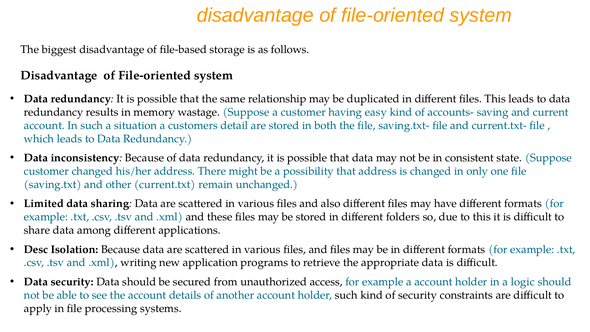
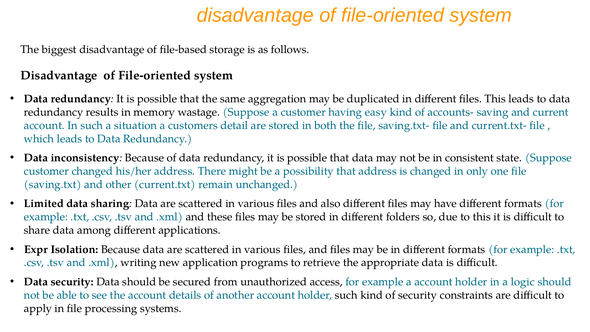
relationship: relationship -> aggregation
Desc: Desc -> Expr
